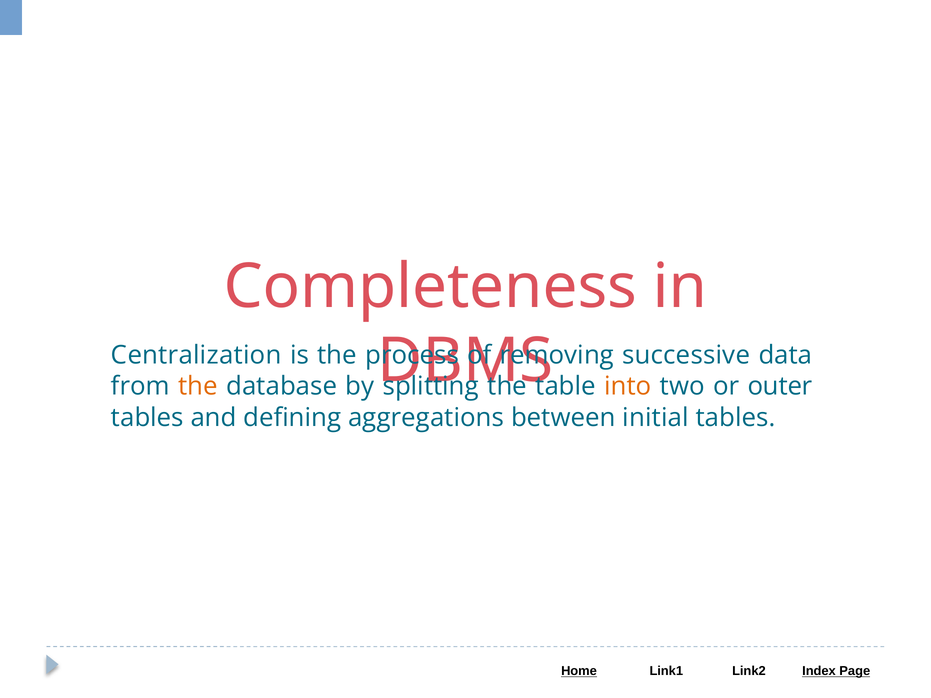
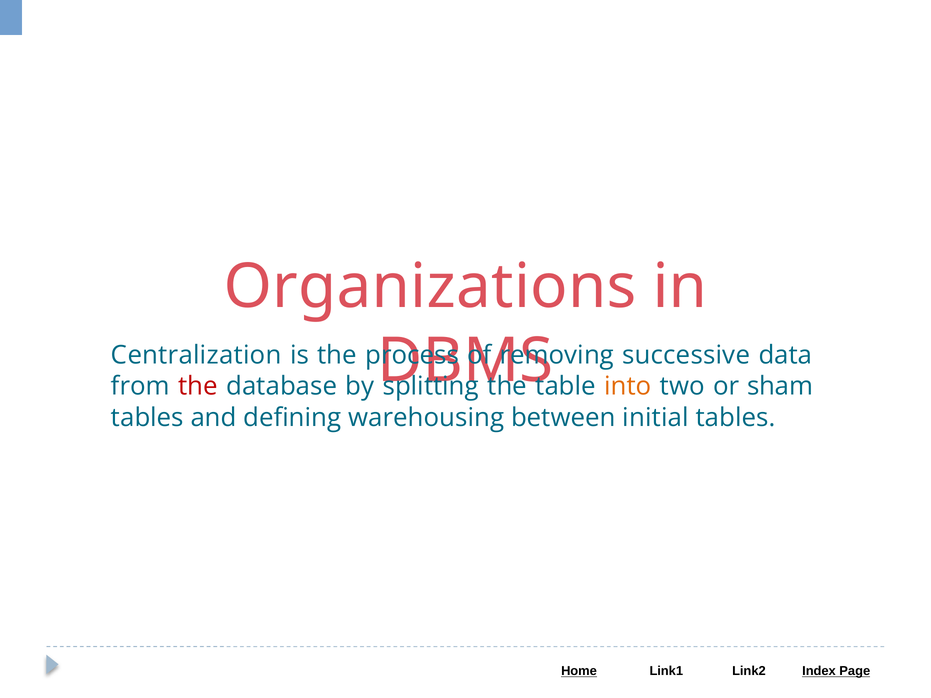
Completeness: Completeness -> Organizations
the at (198, 387) colour: orange -> red
outer: outer -> sham
aggregations: aggregations -> warehousing
